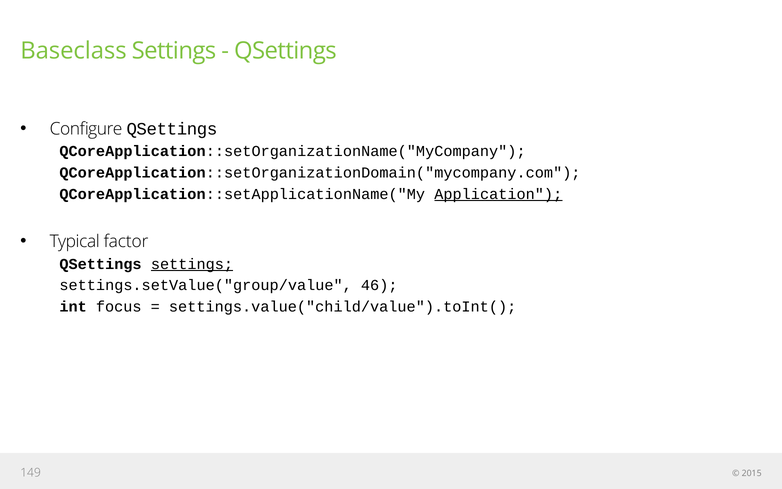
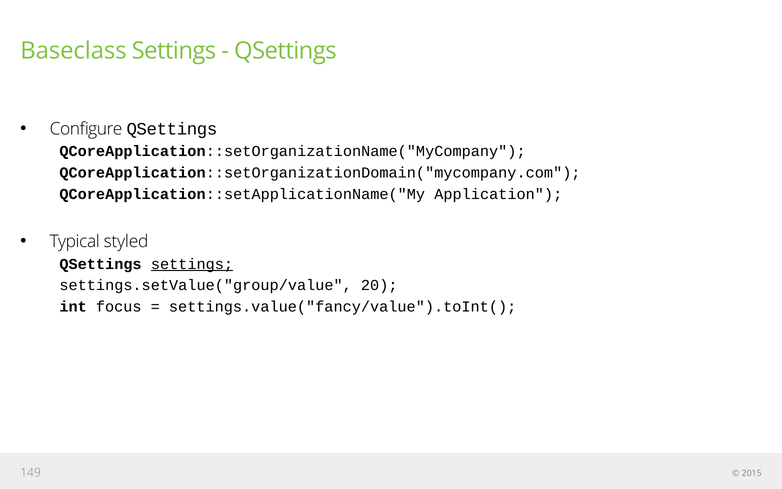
Application underline: present -> none
factor: factor -> styled
46: 46 -> 20
settings.value("child/value").toInt(: settings.value("child/value").toInt( -> settings.value("fancy/value").toInt(
